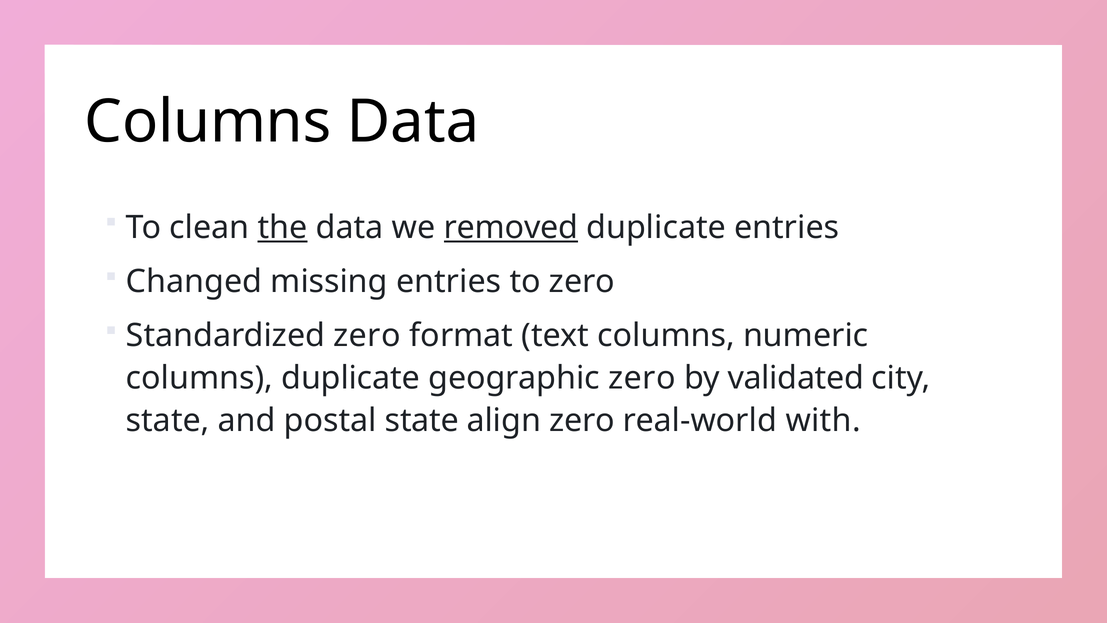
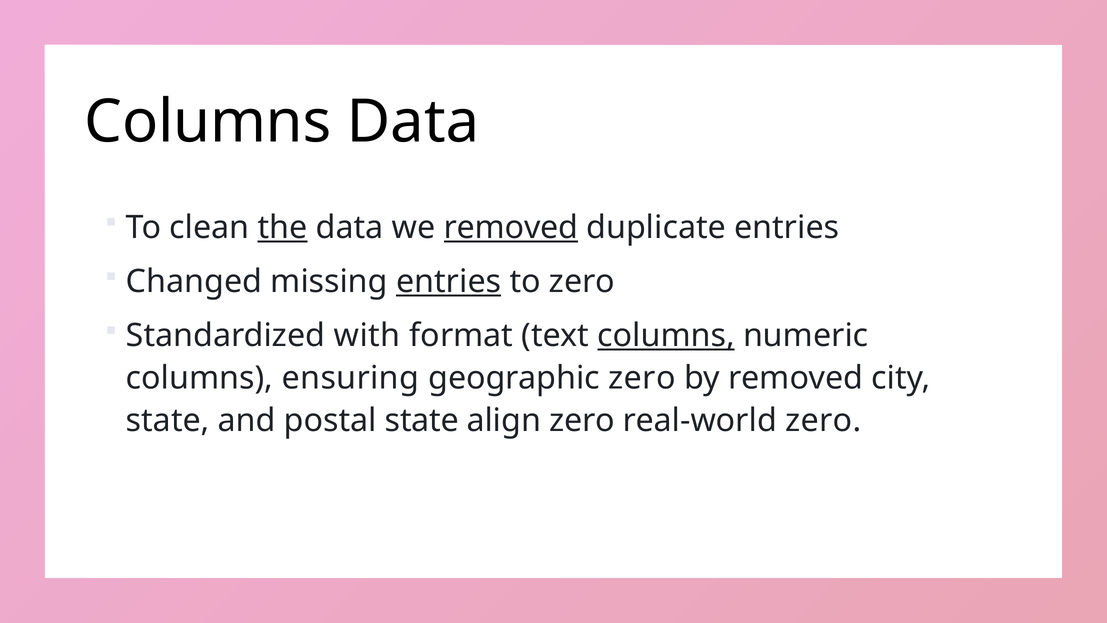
entries at (449, 281) underline: none -> present
Standardized zero: zero -> with
columns at (666, 336) underline: none -> present
columns duplicate: duplicate -> ensuring
by validated: validated -> removed
real-world with: with -> zero
